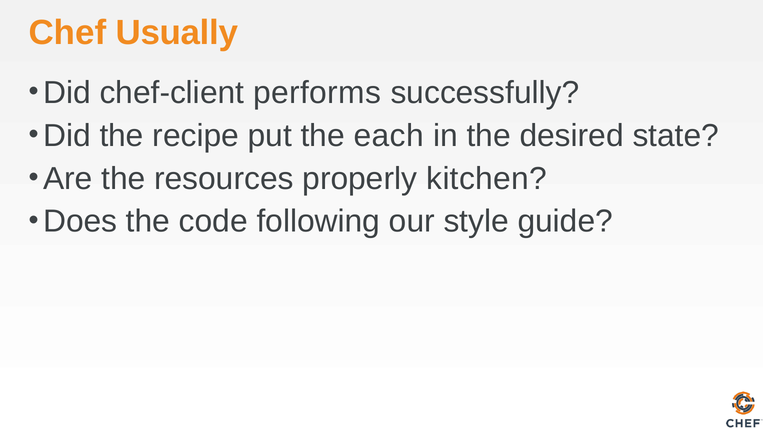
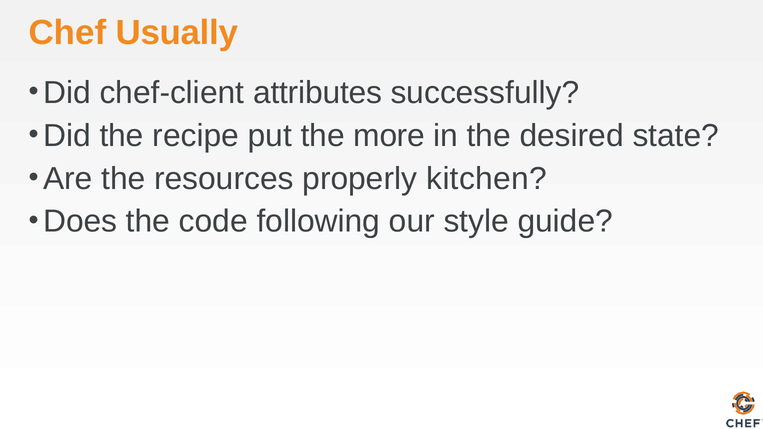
performs: performs -> attributes
each: each -> more
